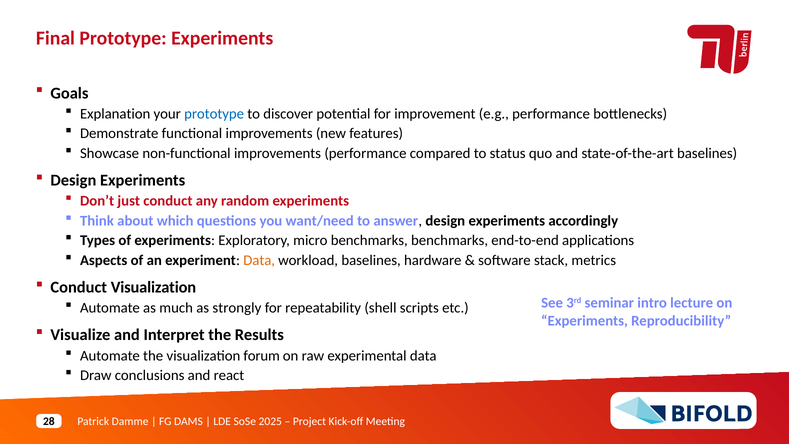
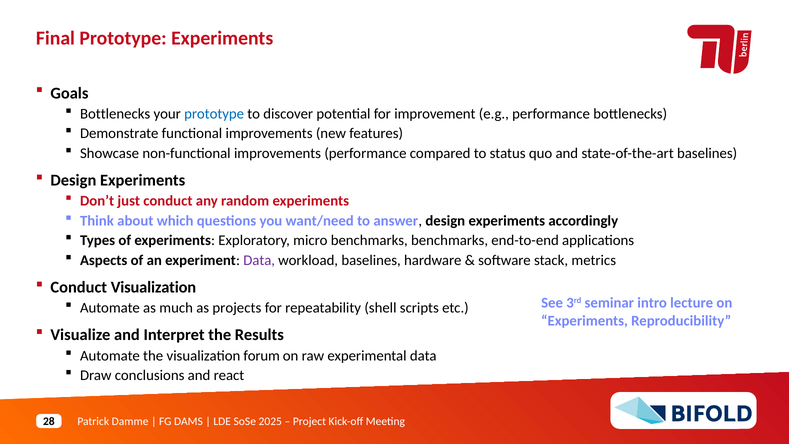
Explanation at (115, 114): Explanation -> Bottlenecks
Data at (259, 260) colour: orange -> purple
strongly: strongly -> projects
